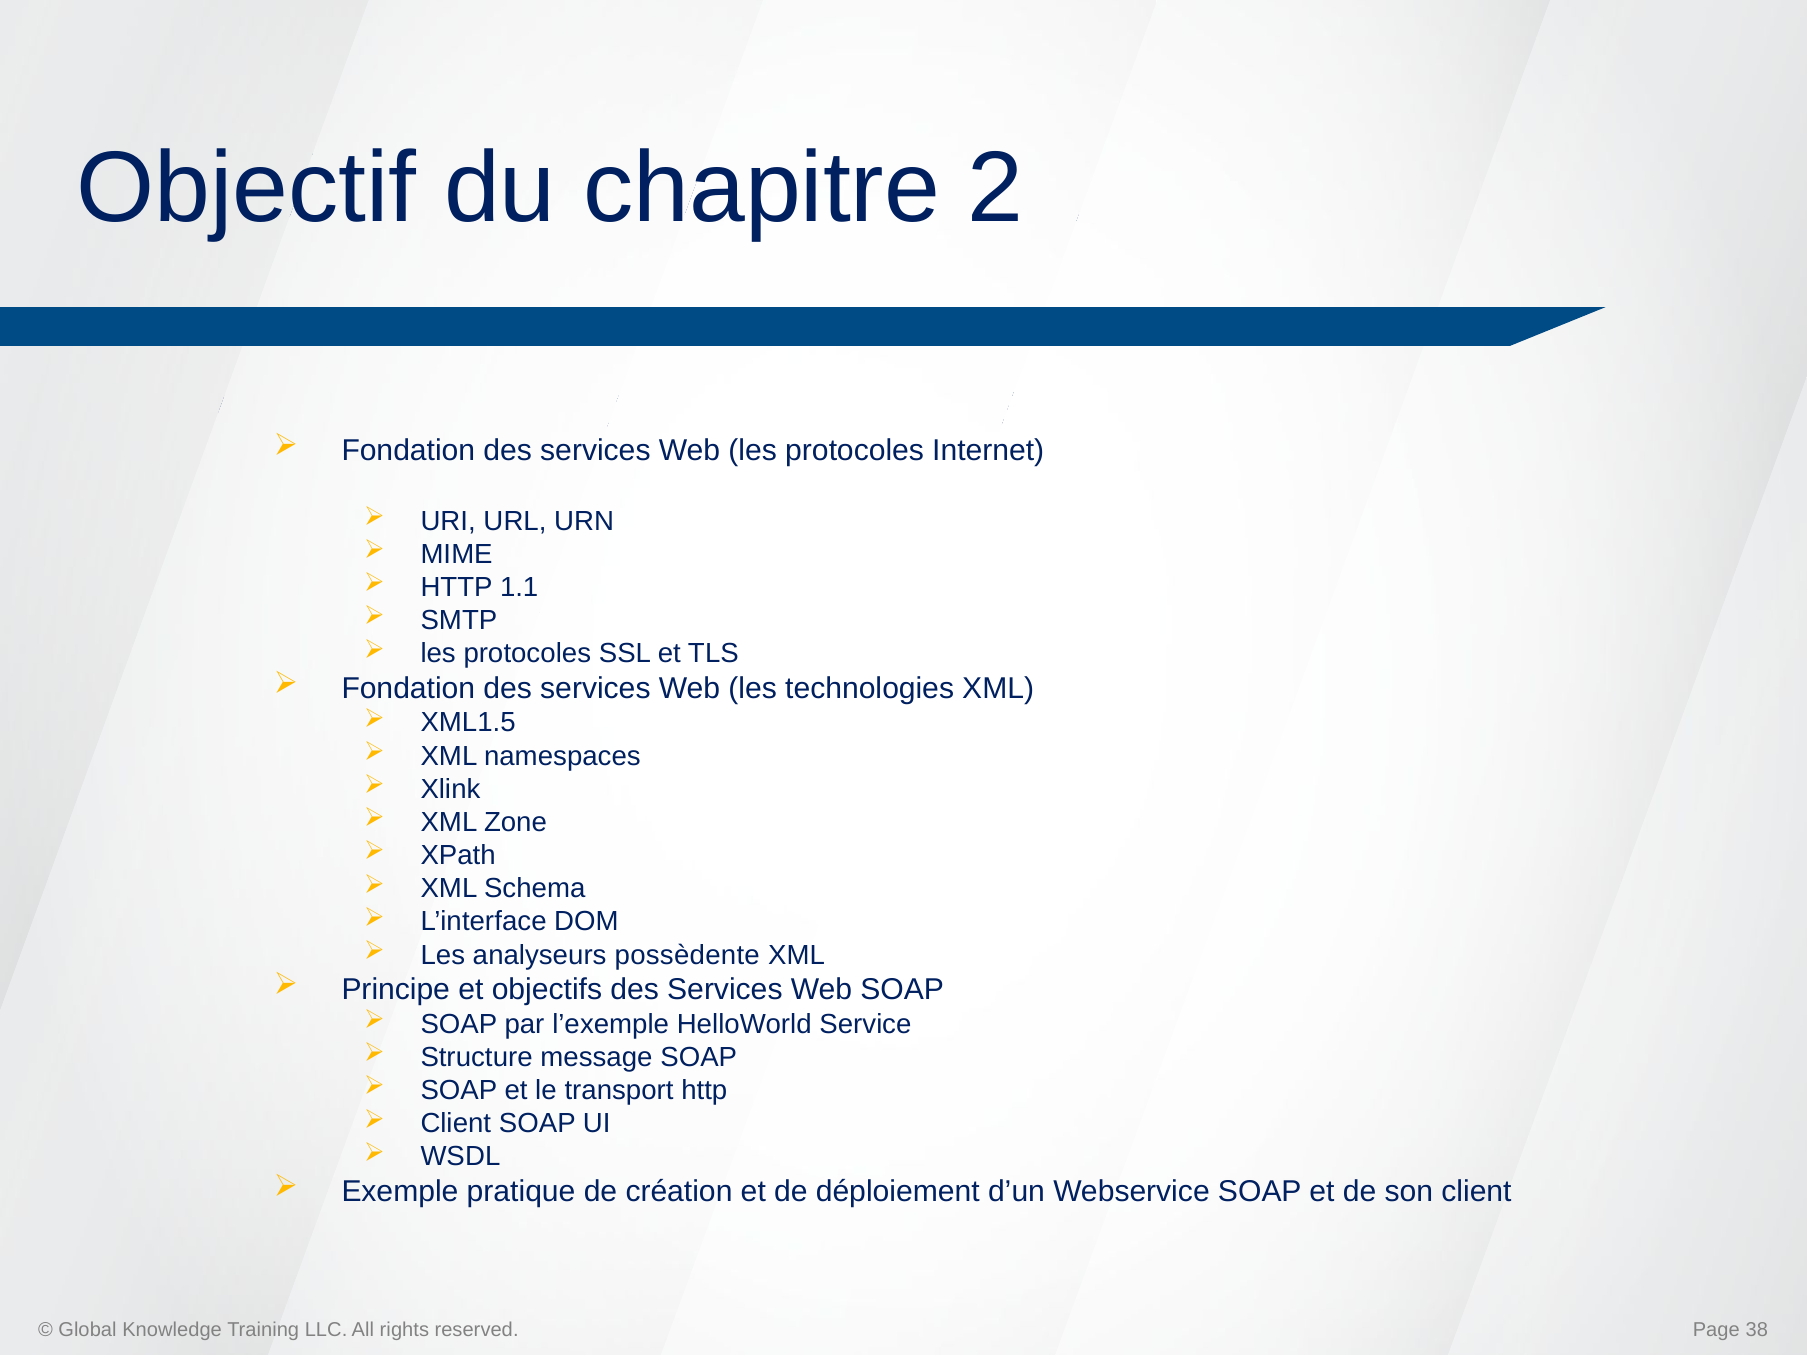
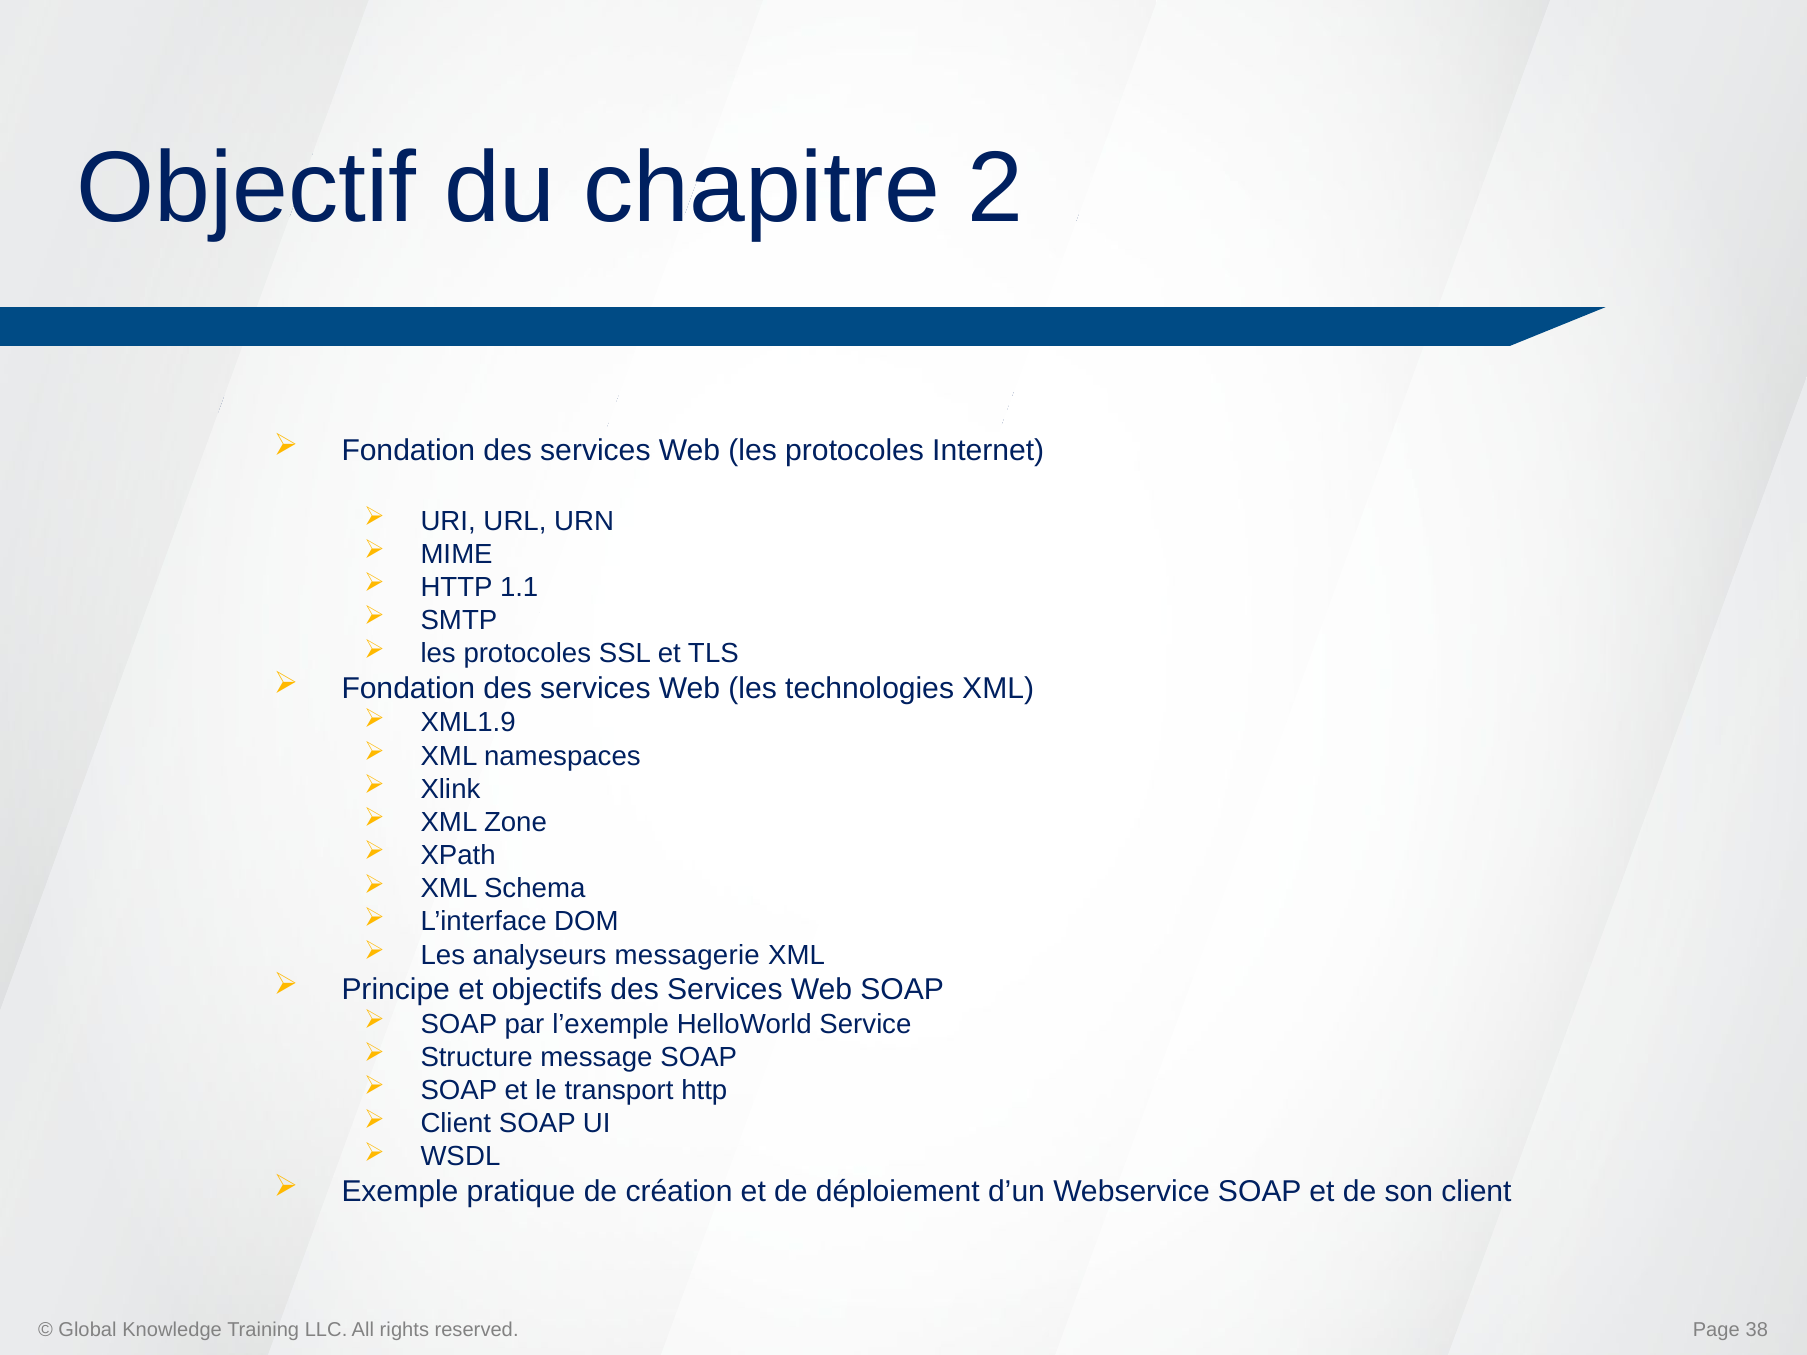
XML1.5: XML1.5 -> XML1.9
possèdente: possèdente -> messagerie
